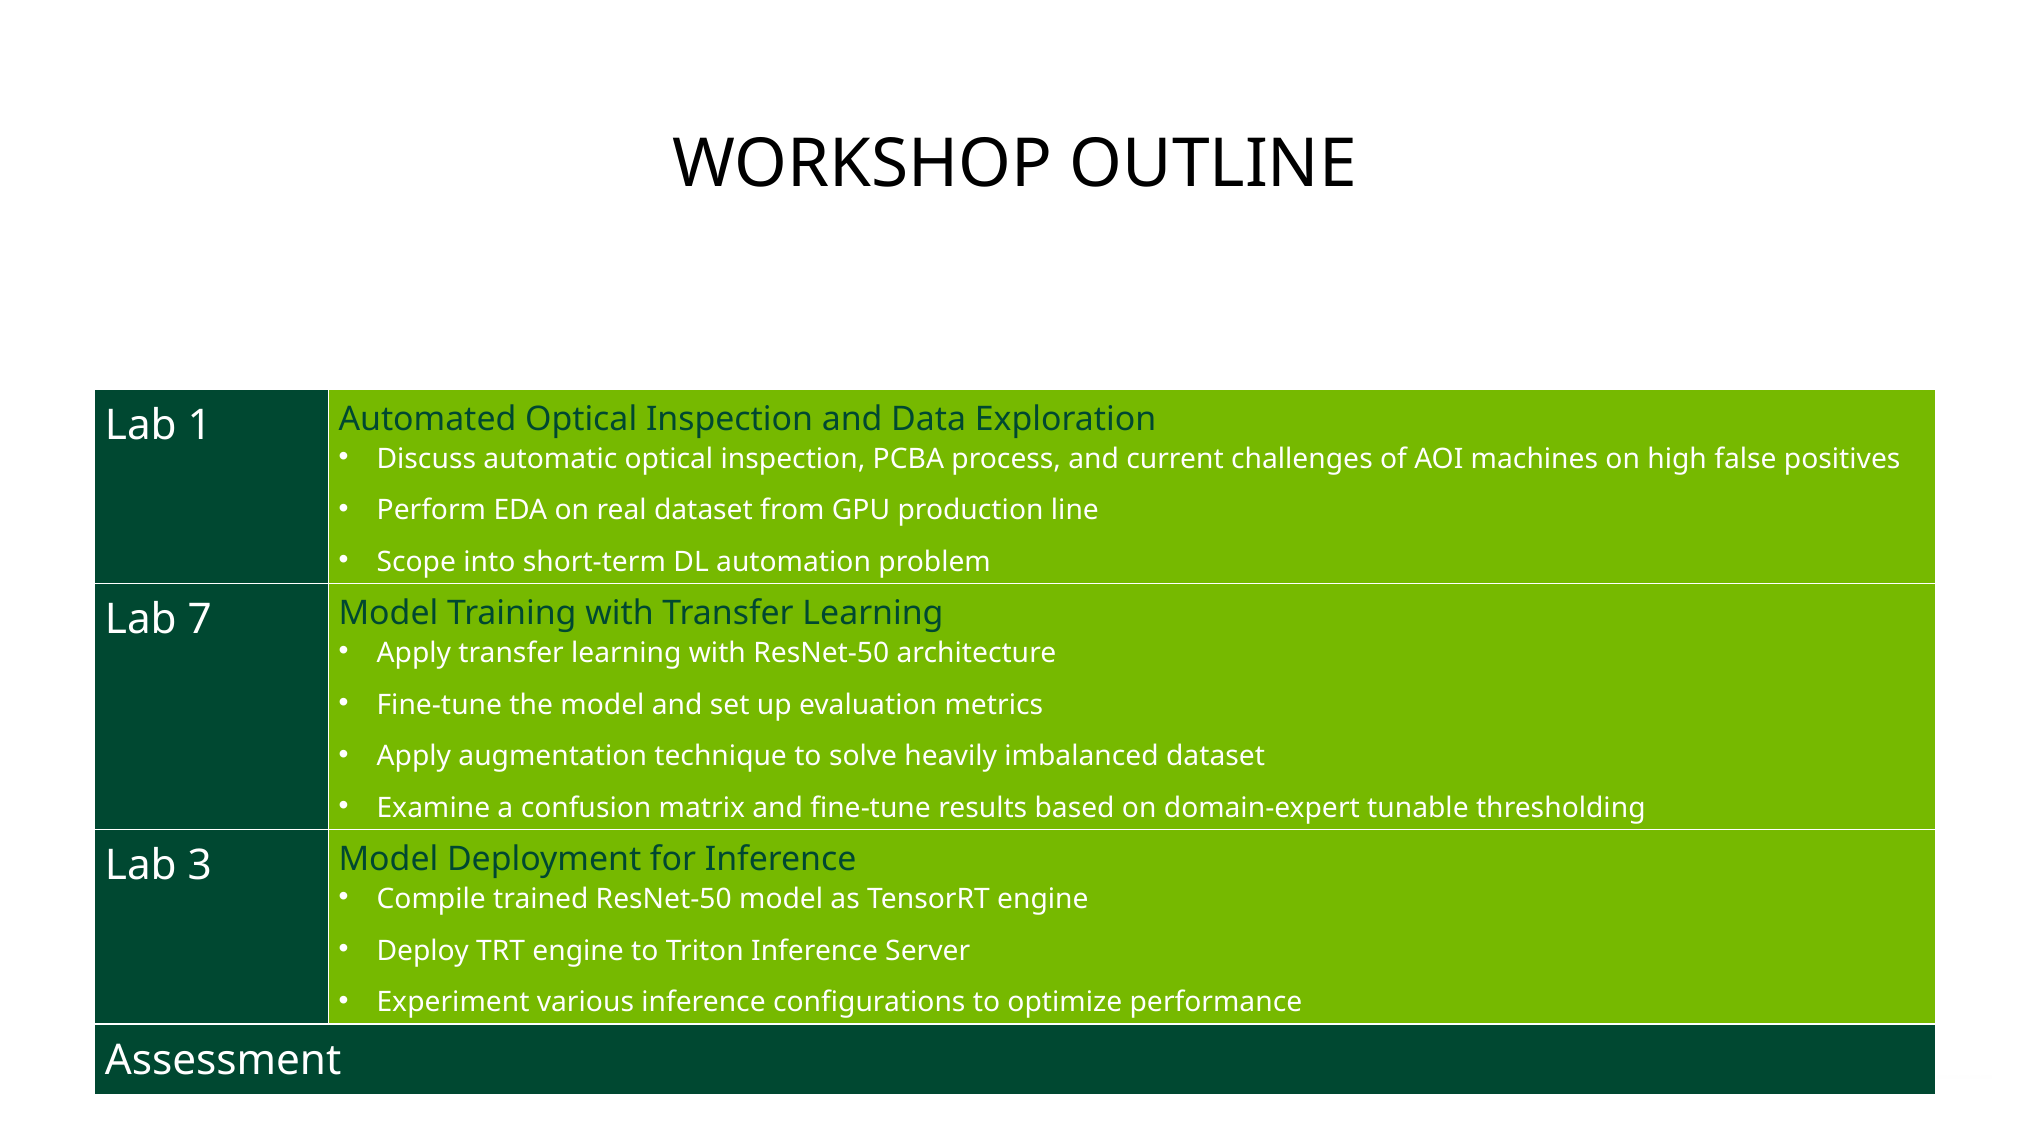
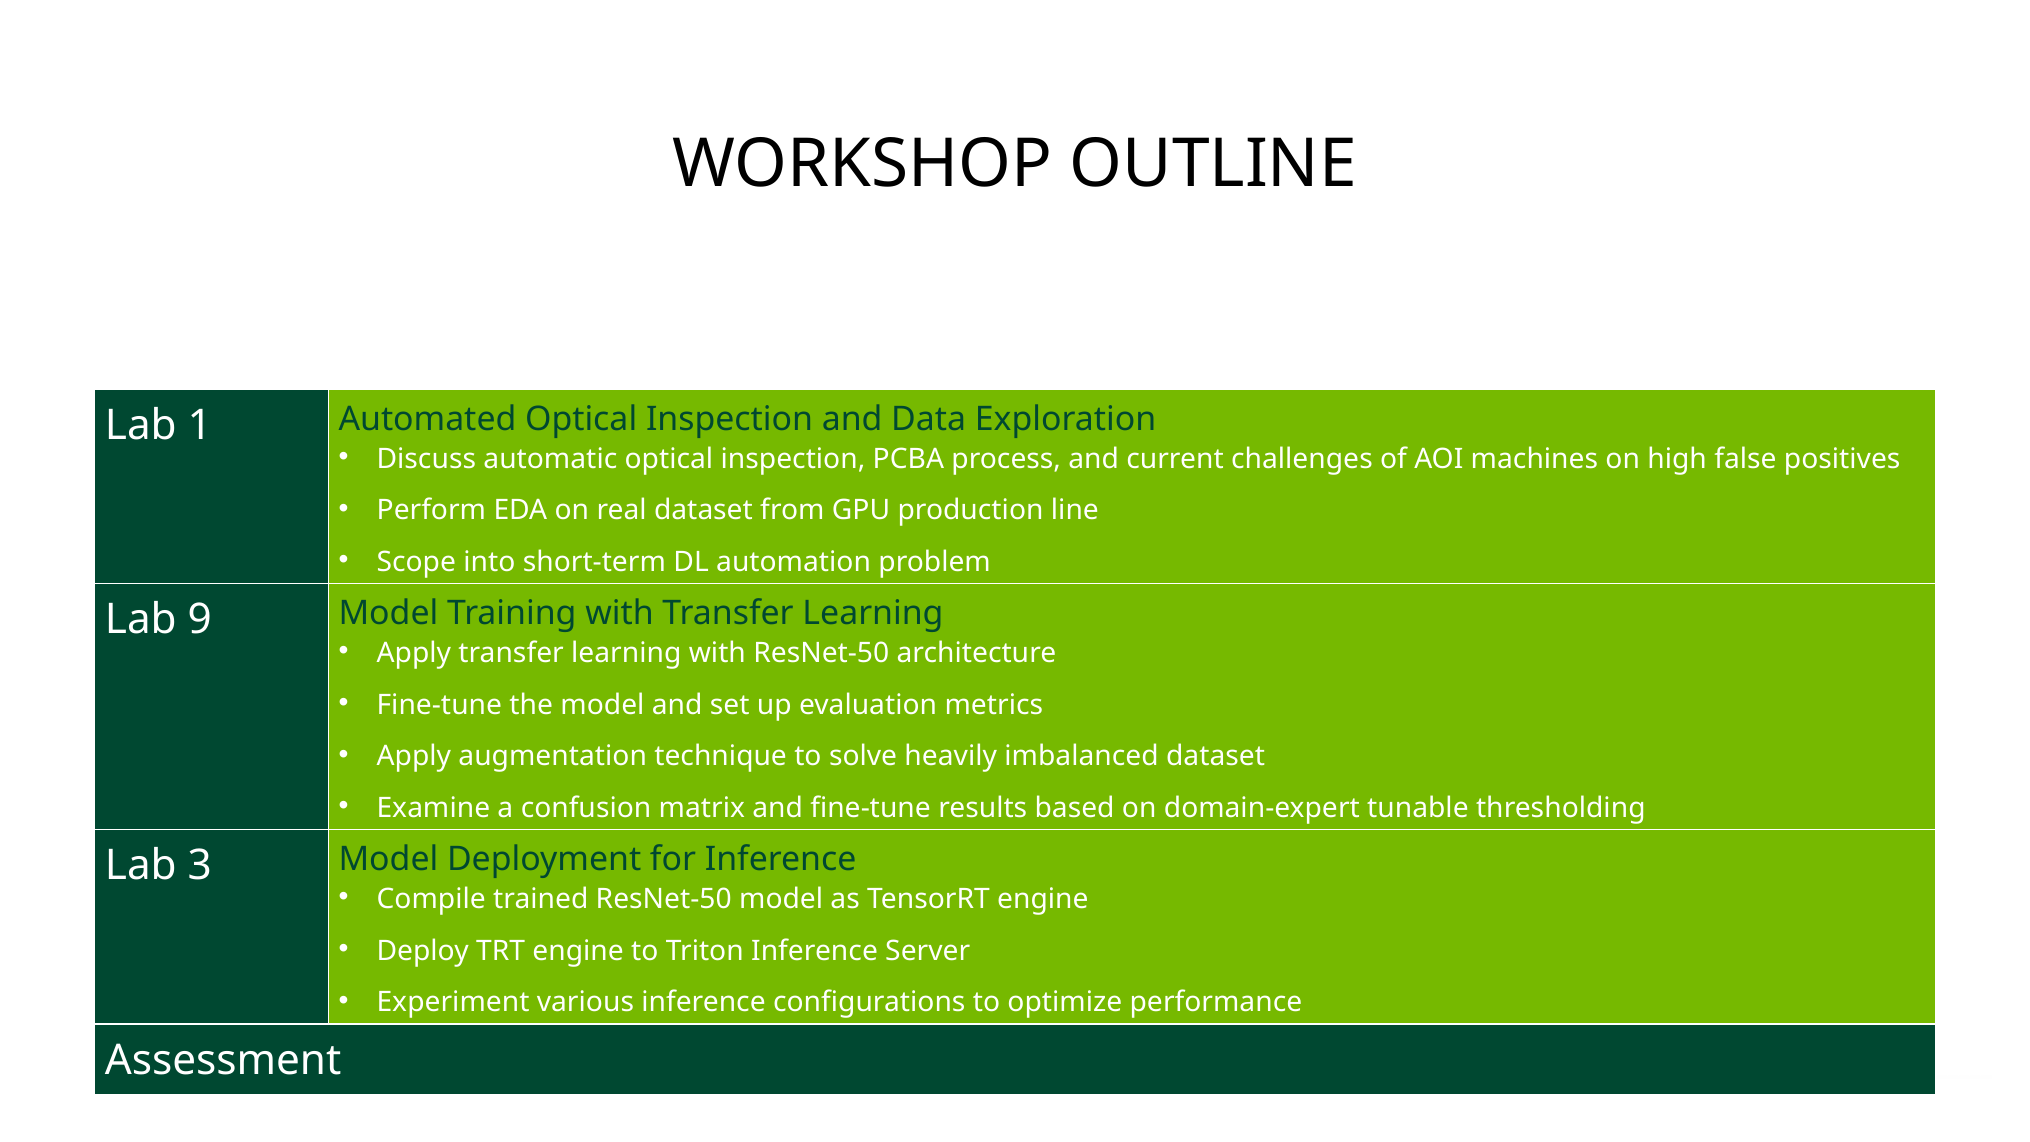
7: 7 -> 9
